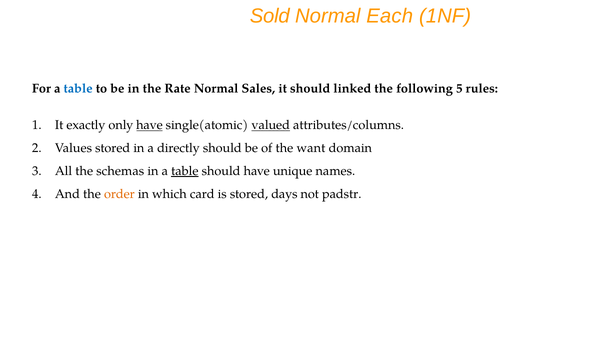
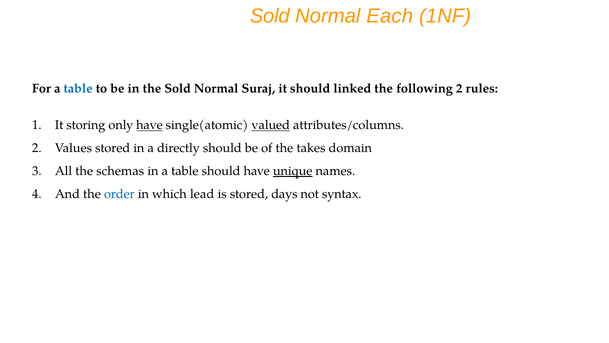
the Rate: Rate -> Sold
Sales: Sales -> Suraj
following 5: 5 -> 2
exactly: exactly -> storing
want: want -> takes
table at (185, 171) underline: present -> none
unique underline: none -> present
order colour: orange -> blue
card: card -> lead
padstr: padstr -> syntax
